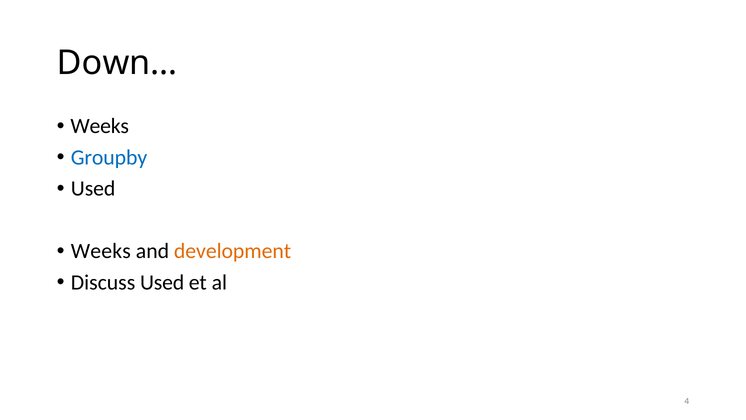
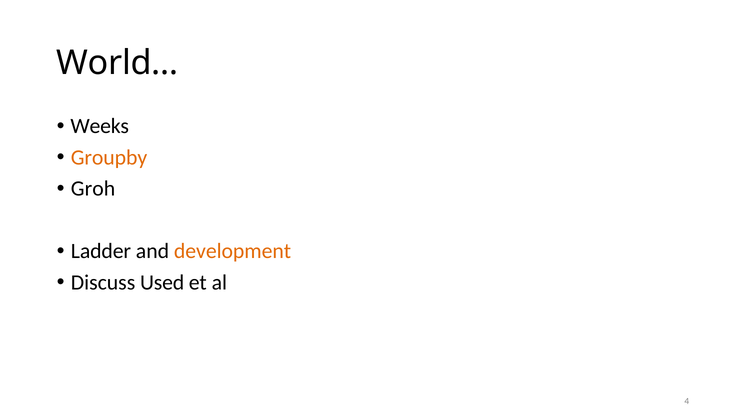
Down…: Down… -> World…
Groupby colour: blue -> orange
Used at (93, 189): Used -> Groh
Weeks at (101, 251): Weeks -> Ladder
